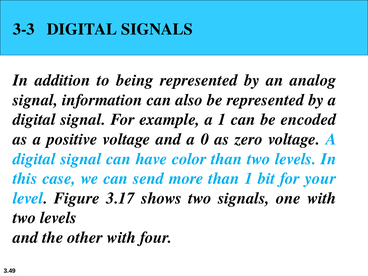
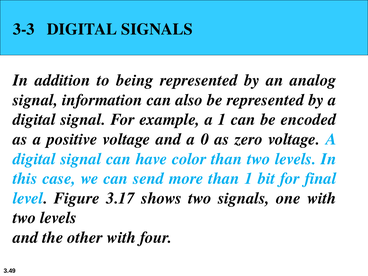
your: your -> final
